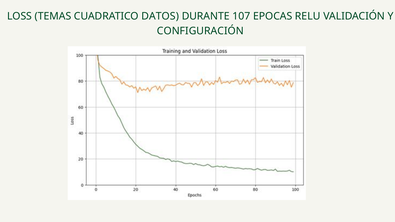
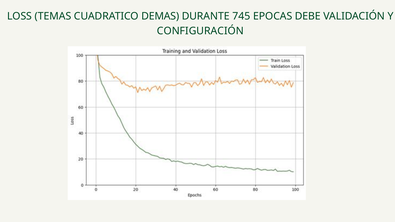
DATOS: DATOS -> DEMAS
107: 107 -> 745
RELU: RELU -> DEBE
